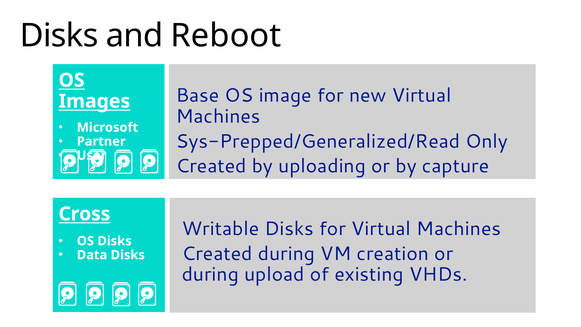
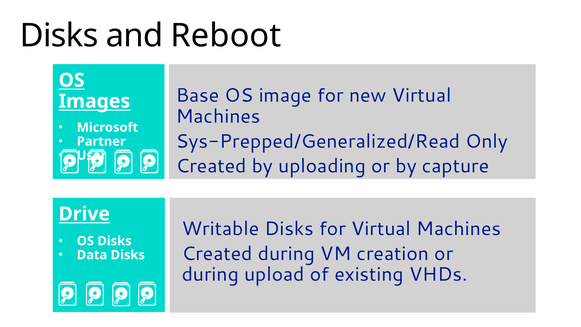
Cross: Cross -> Drive
